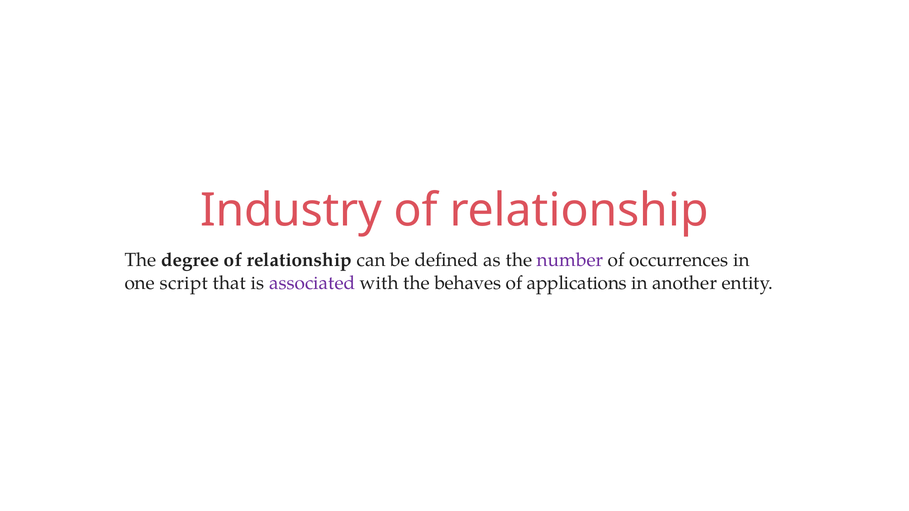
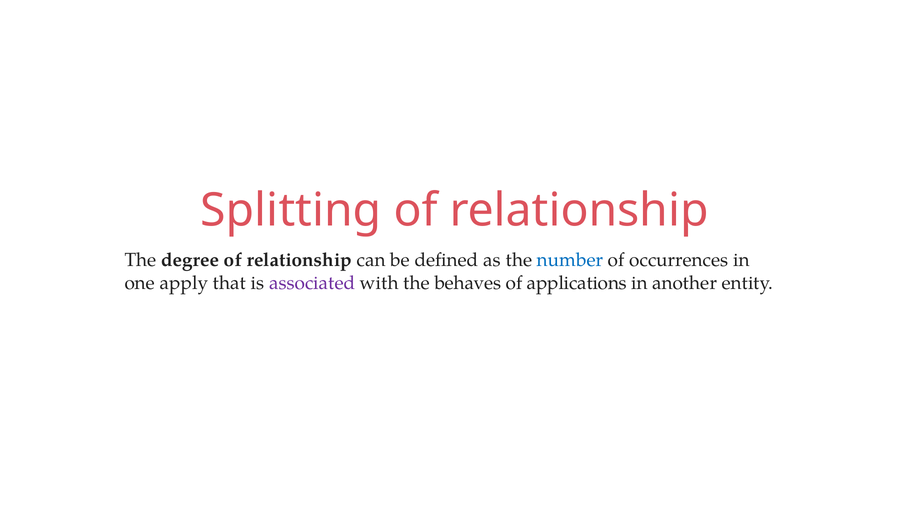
Industry: Industry -> Splitting
number colour: purple -> blue
script: script -> apply
